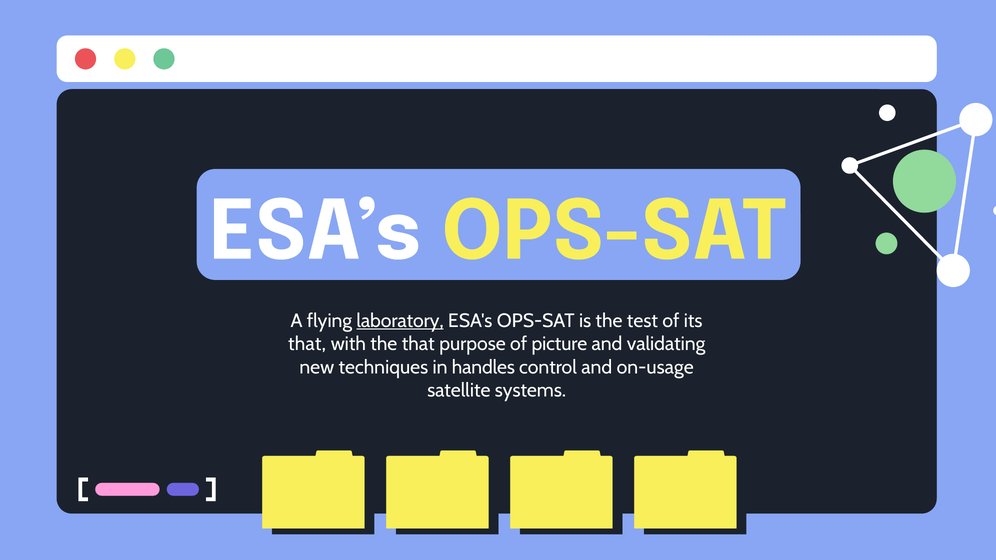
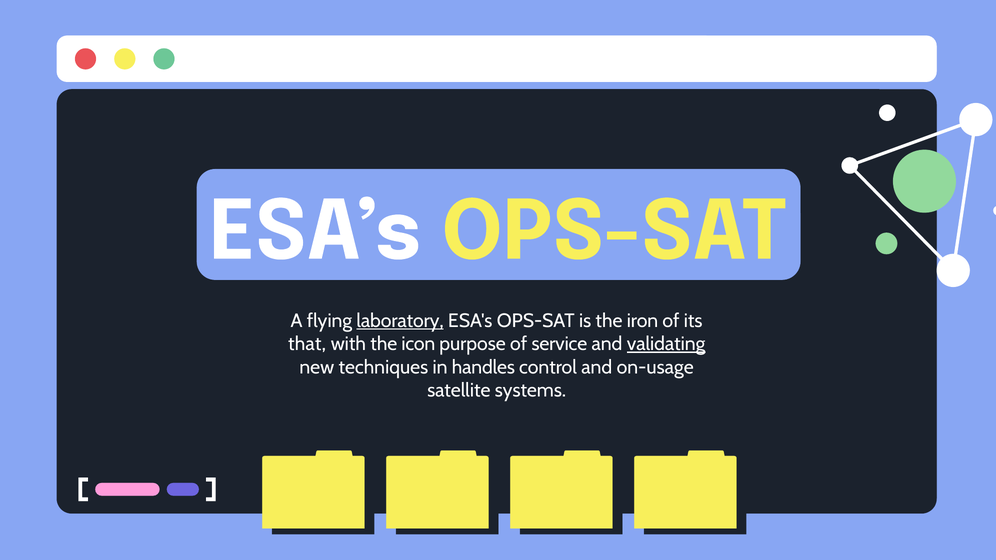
test: test -> iron
the that: that -> icon
picture: picture -> service
validating underline: none -> present
